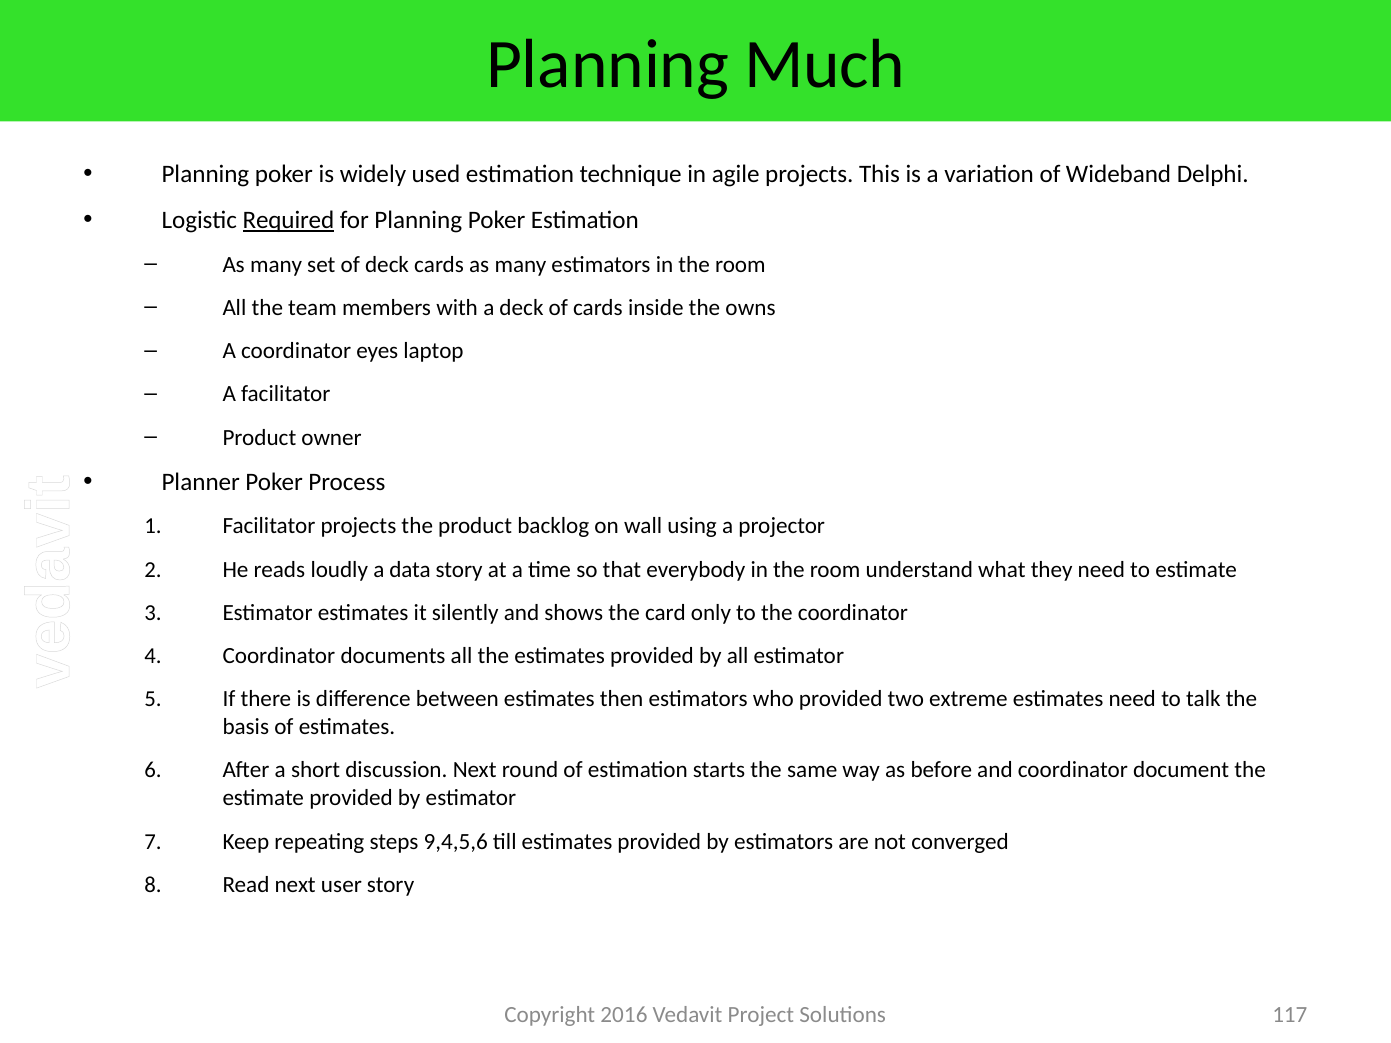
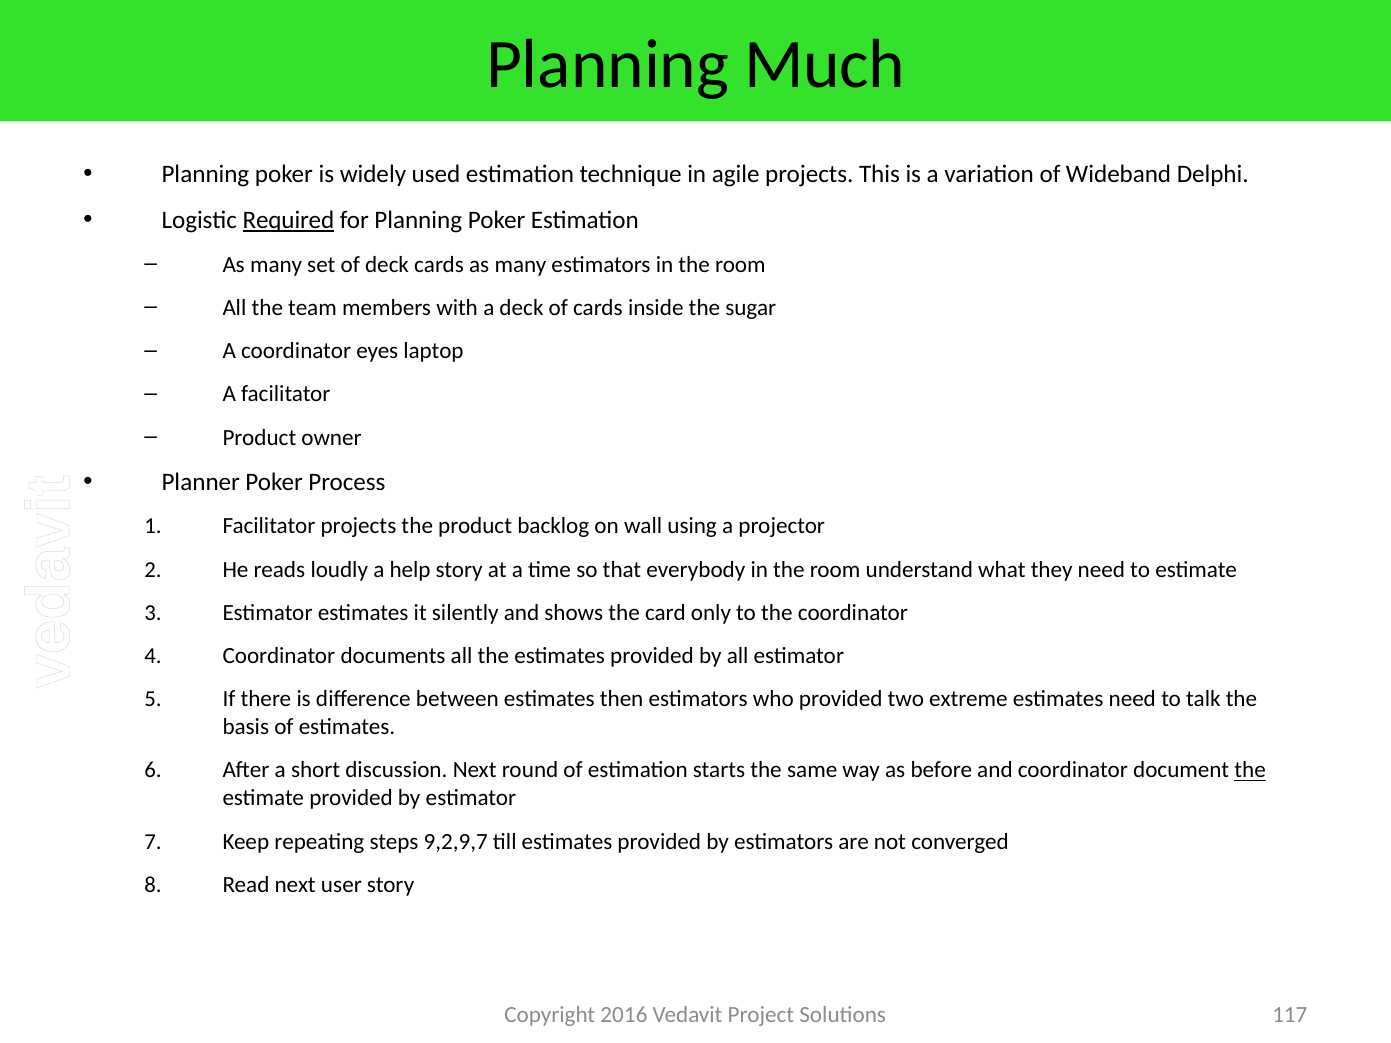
owns: owns -> sugar
data: data -> help
the at (1250, 770) underline: none -> present
9,4,5,6: 9,4,5,6 -> 9,2,9,7
